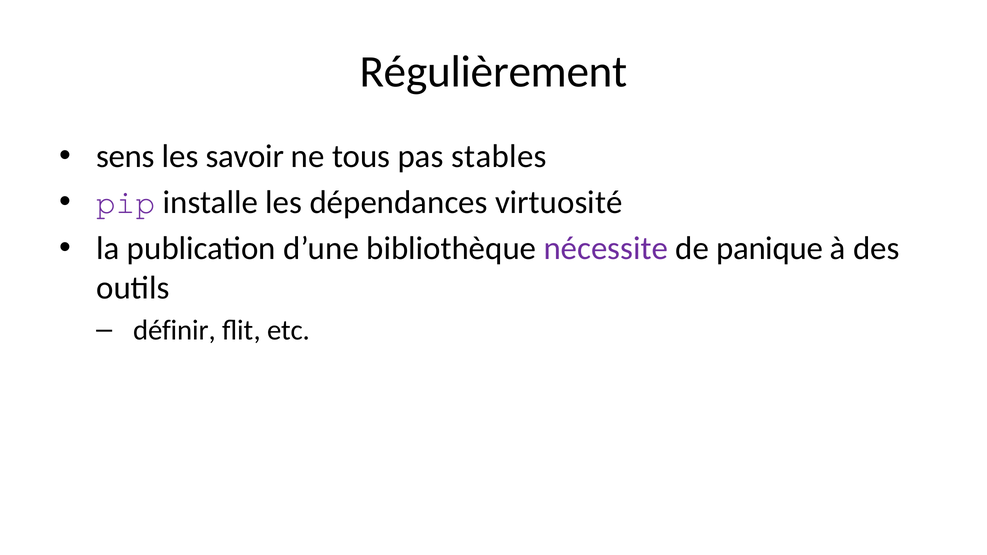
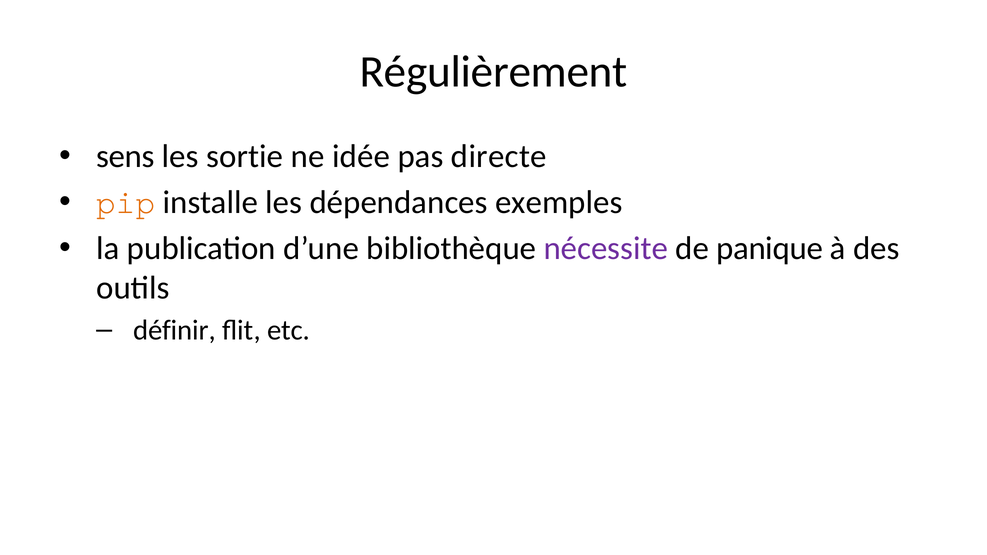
savoir: savoir -> sortie
tous: tous -> idée
stables: stables -> directe
pip colour: purple -> orange
virtuosité: virtuosité -> exemples
